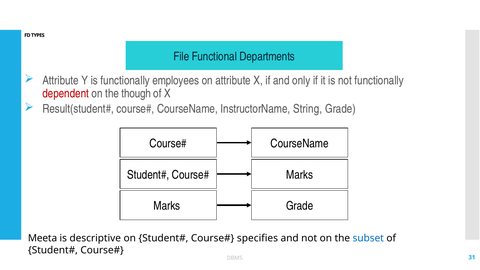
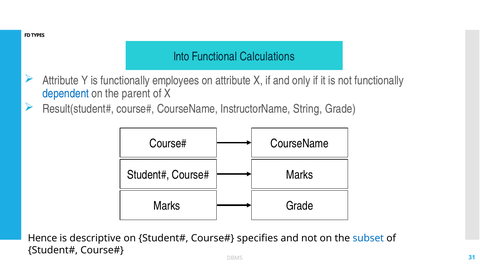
File: File -> Into
Departments: Departments -> Calculations
dependent colour: red -> blue
though: though -> parent
Meeta: Meeta -> Hence
